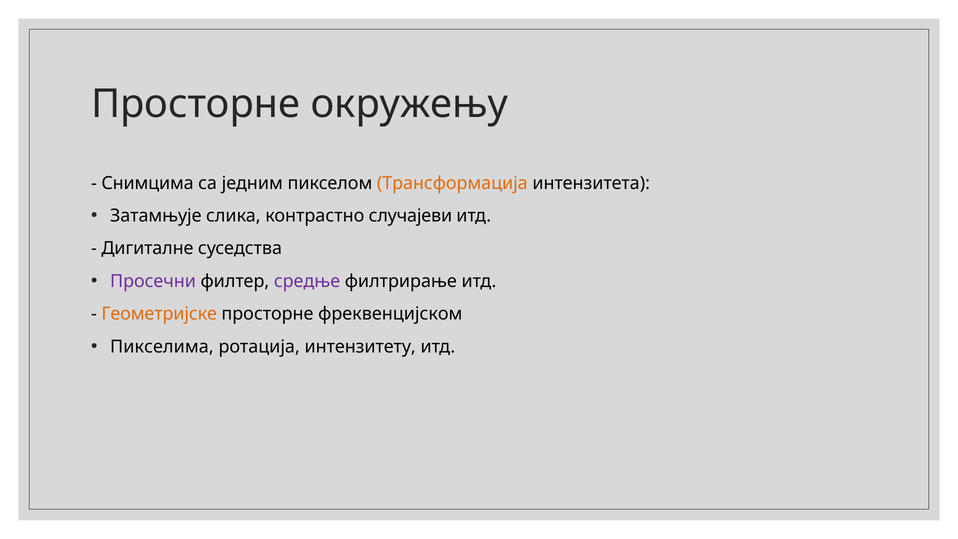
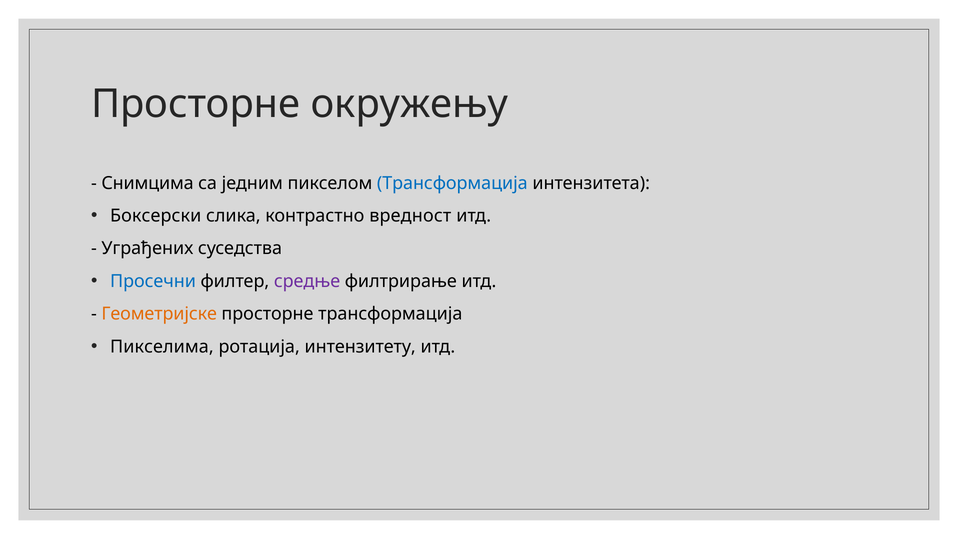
Трансформација at (452, 183) colour: orange -> blue
Затамњује: Затамњује -> Боксерски
случајеви: случајеви -> вредност
Дигиталне: Дигиталне -> Уграђених
Просечни colour: purple -> blue
просторне фреквенцијском: фреквенцијском -> трансформација
